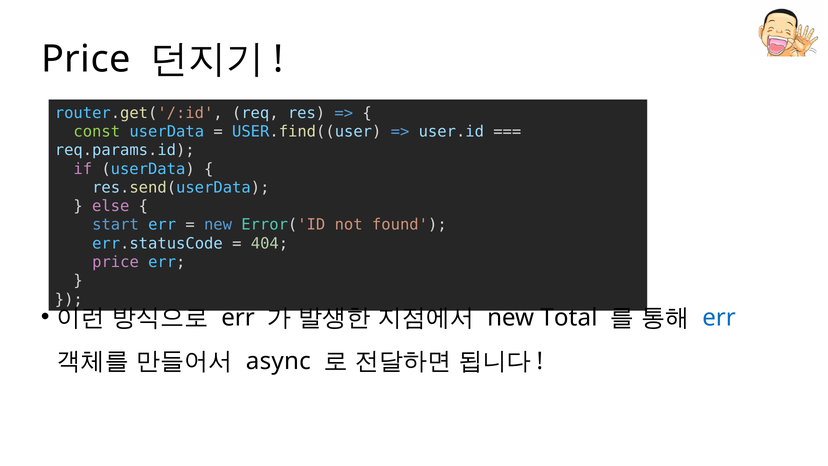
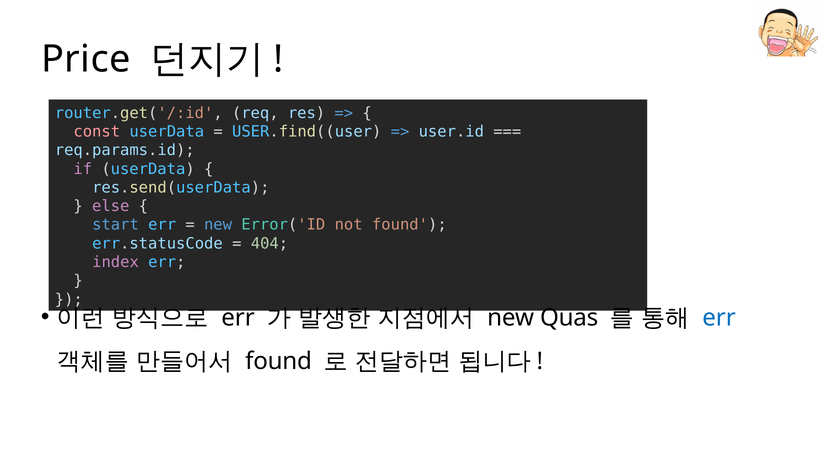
const colour: light green -> pink
price at (116, 262): price -> index
Total: Total -> Quas
async at (278, 361): async -> found
